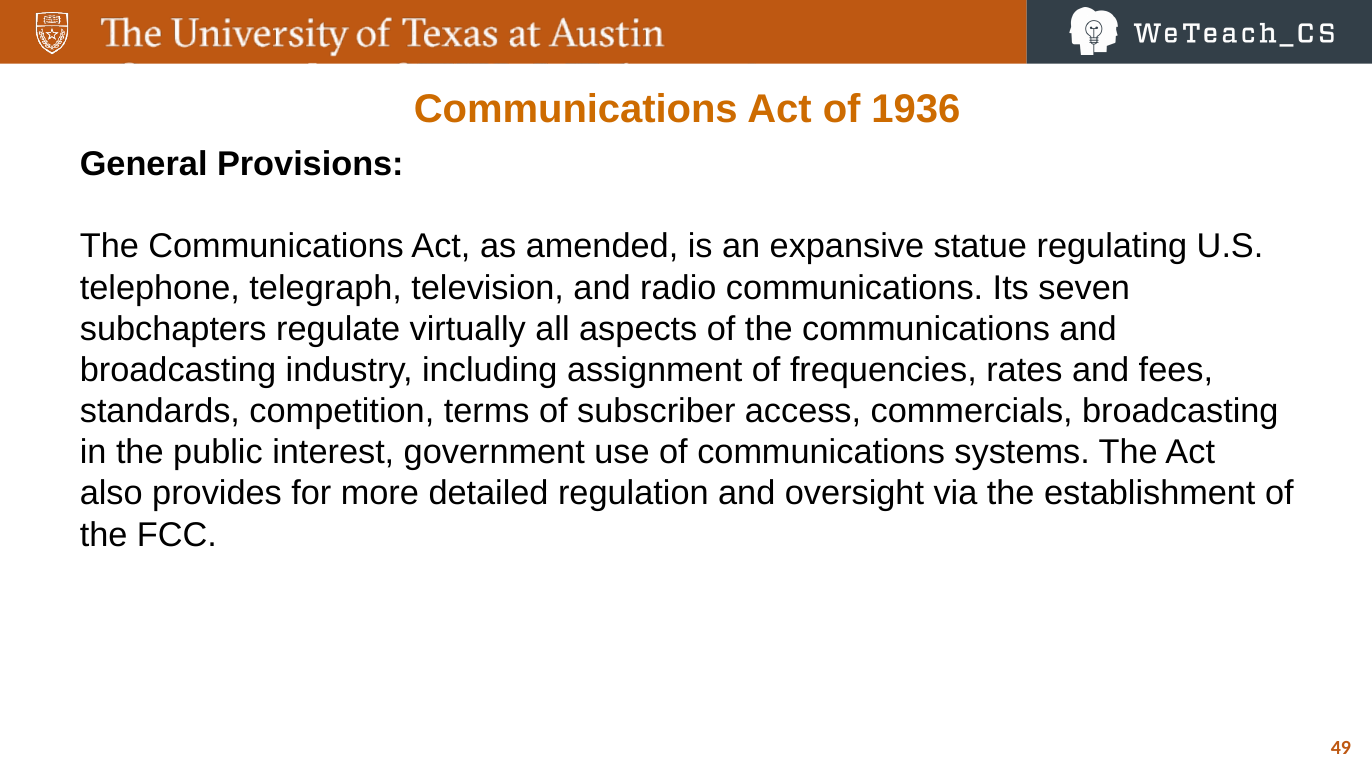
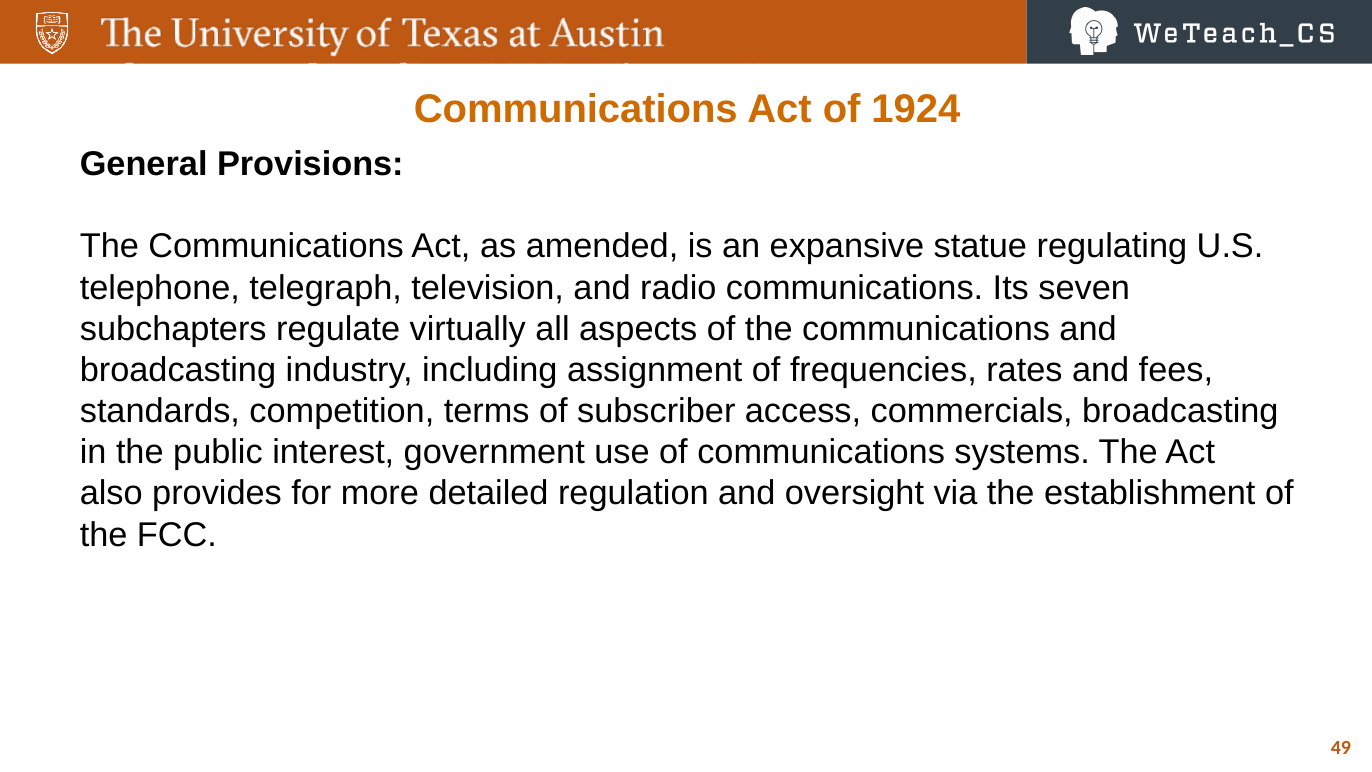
1936: 1936 -> 1924
